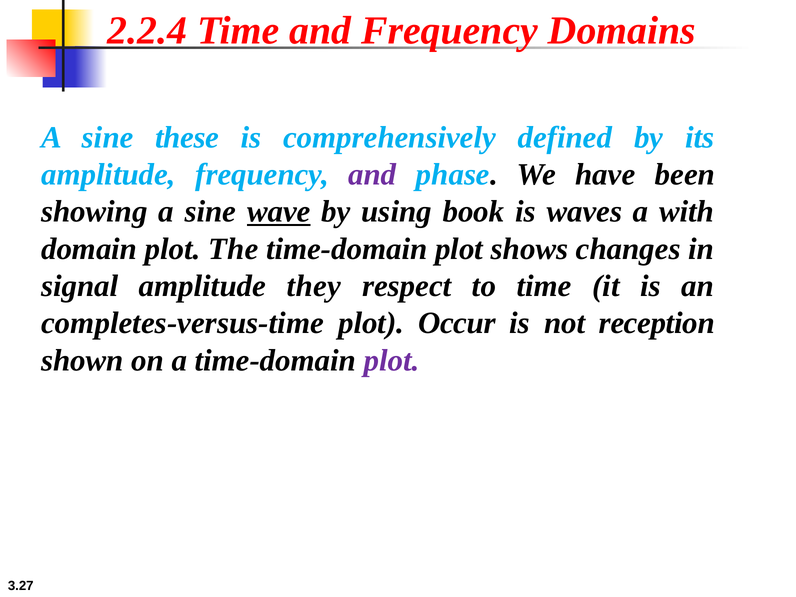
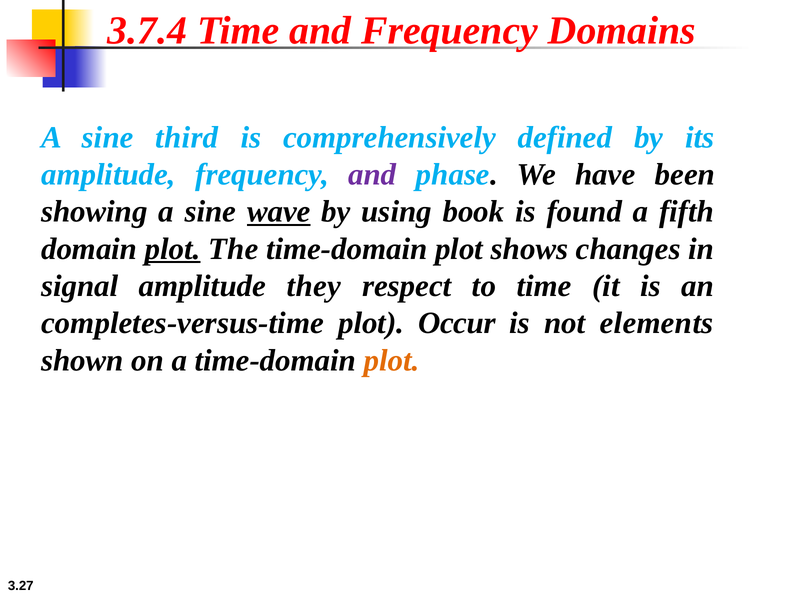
2.2.4: 2.2.4 -> 3.7.4
these: these -> third
waves: waves -> found
with: with -> fifth
plot at (173, 249) underline: none -> present
reception: reception -> elements
plot at (392, 360) colour: purple -> orange
